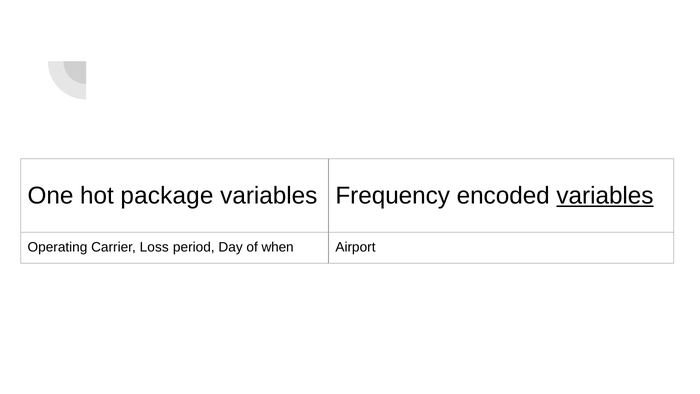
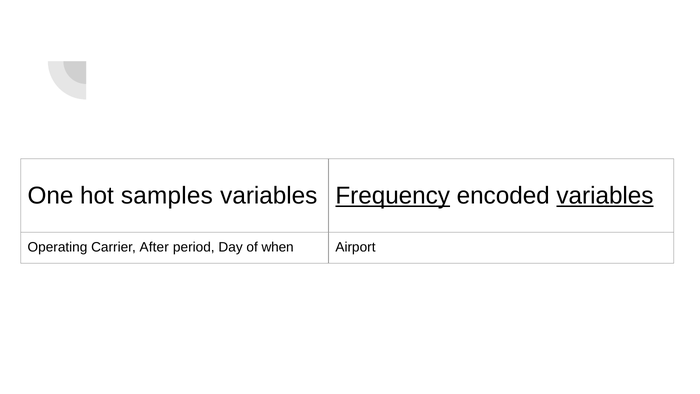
package: package -> samples
Frequency underline: none -> present
Loss: Loss -> After
